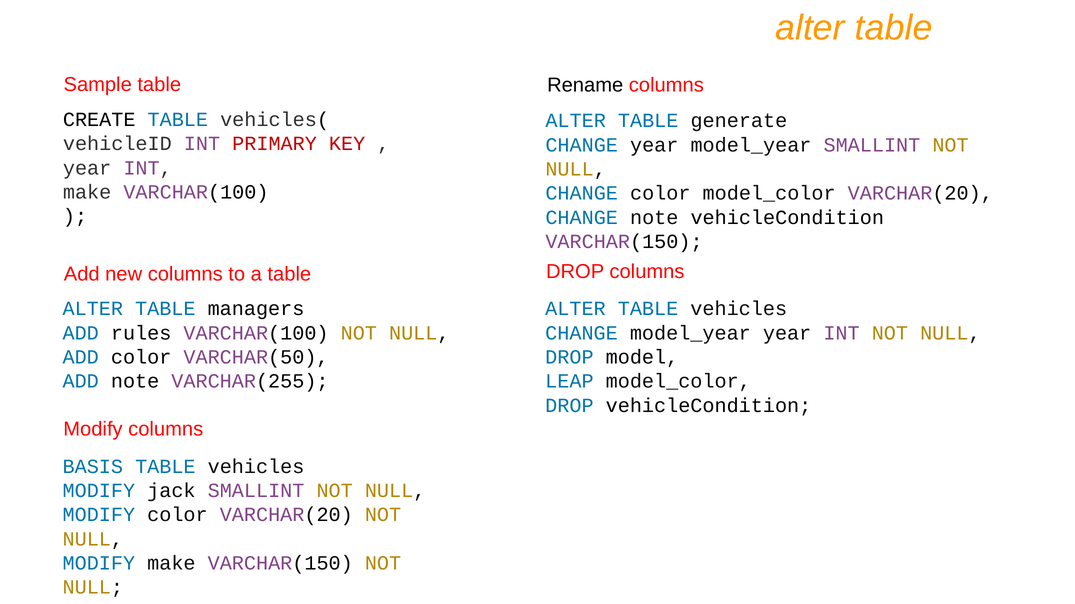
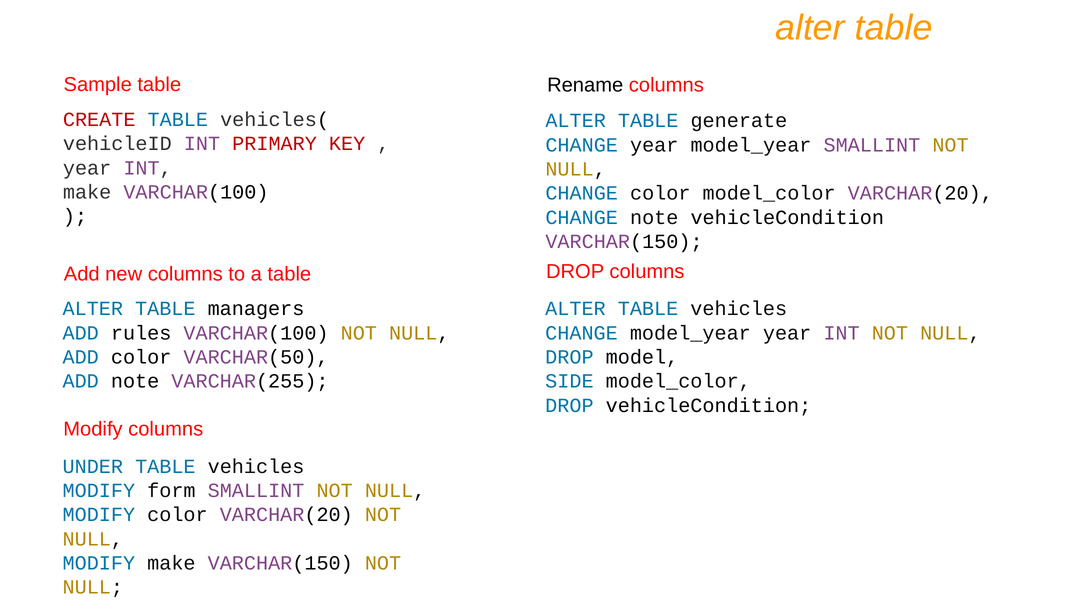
CREATE colour: black -> red
LEAP: LEAP -> SIDE
BASIS: BASIS -> UNDER
jack: jack -> form
